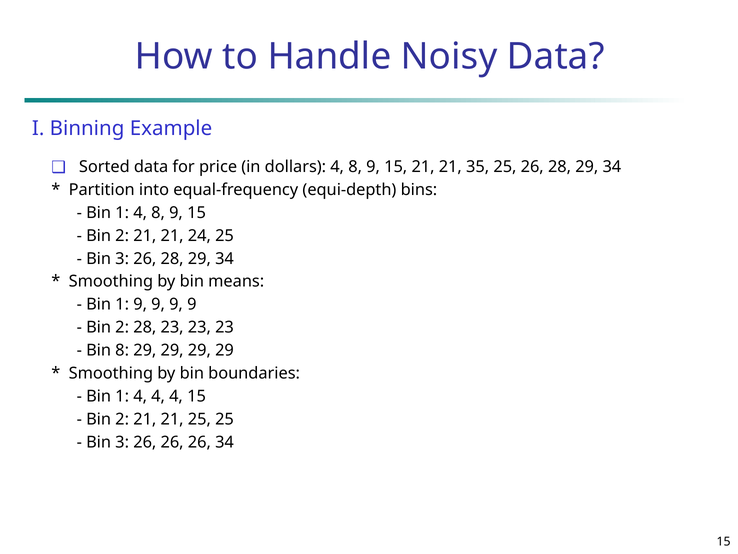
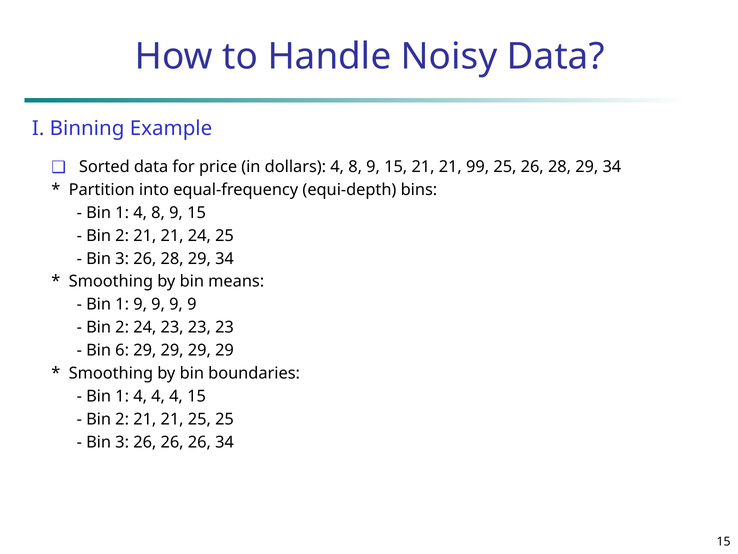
35: 35 -> 99
2 28: 28 -> 24
Bin 8: 8 -> 6
